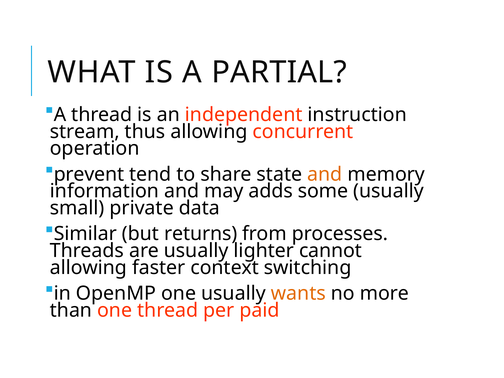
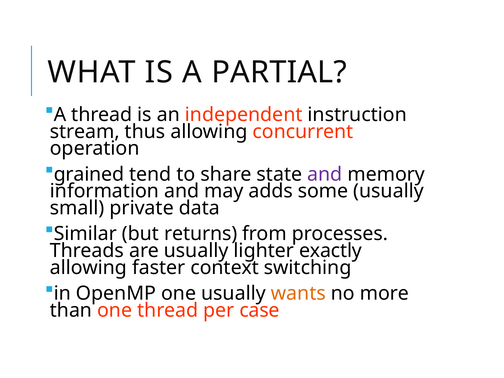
prevent: prevent -> grained
and at (325, 174) colour: orange -> purple
cannot: cannot -> exactly
paid: paid -> case
